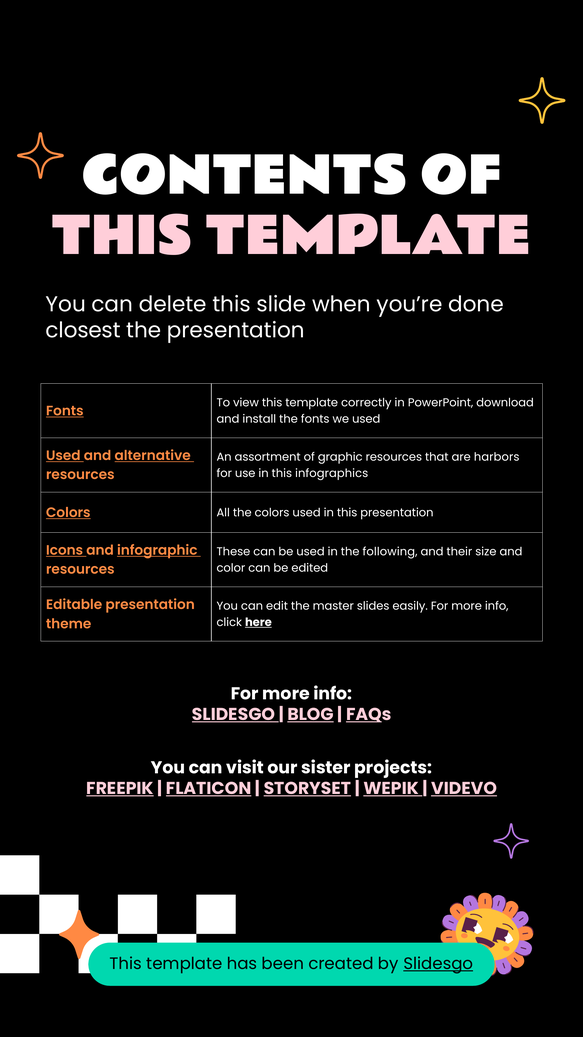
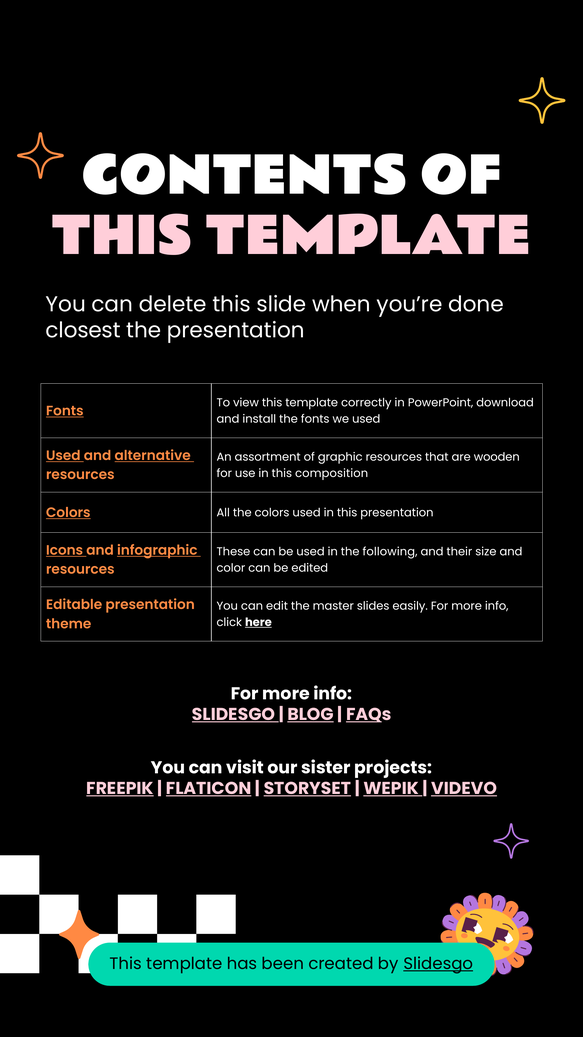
harbors: harbors -> wooden
infographics: infographics -> composition
